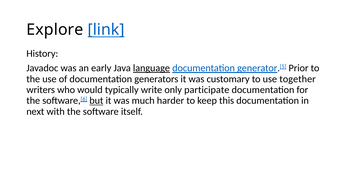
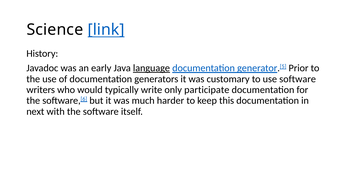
Explore: Explore -> Science
use together: together -> software
but underline: present -> none
